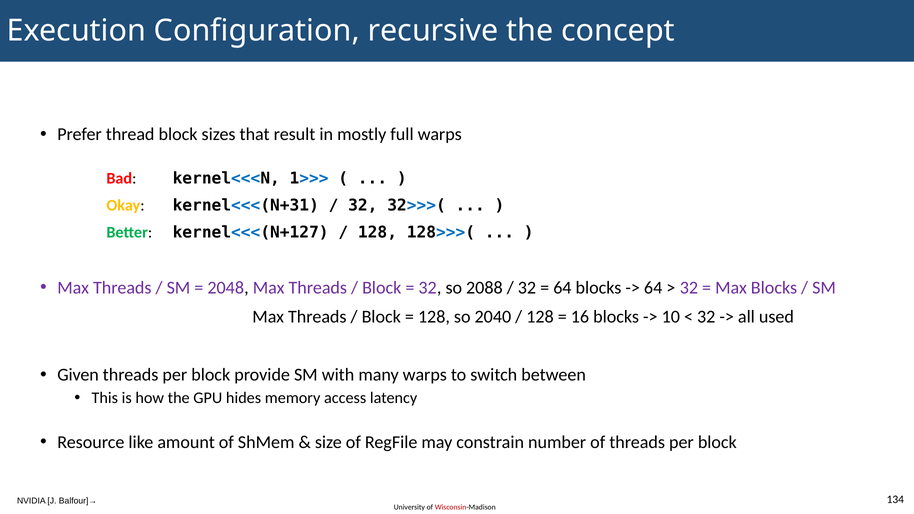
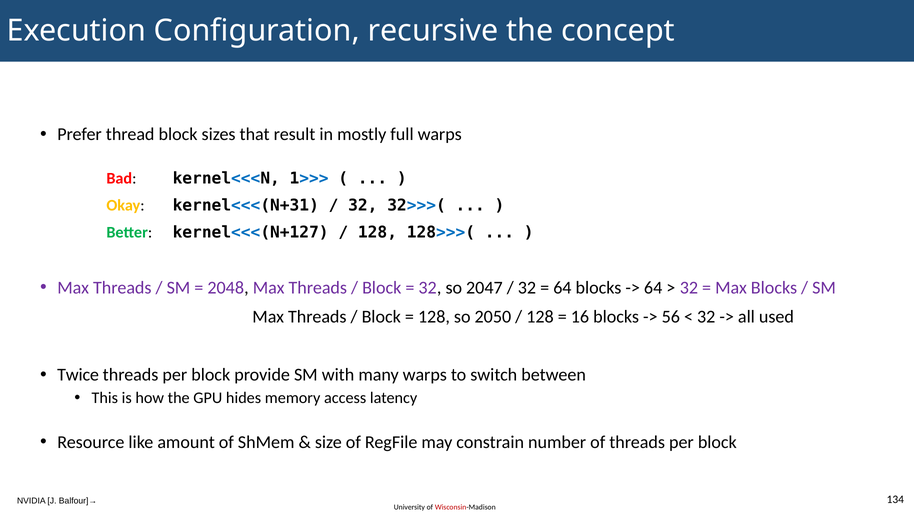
2088: 2088 -> 2047
2040: 2040 -> 2050
10: 10 -> 56
Given: Given -> Twice
